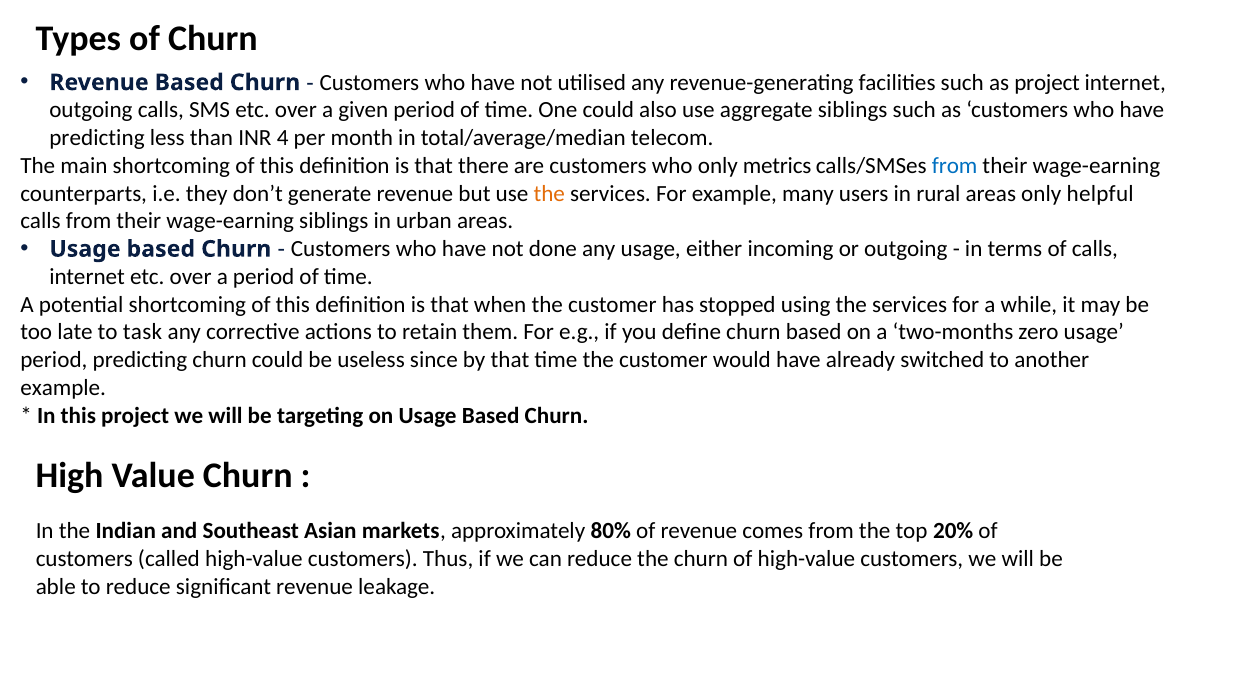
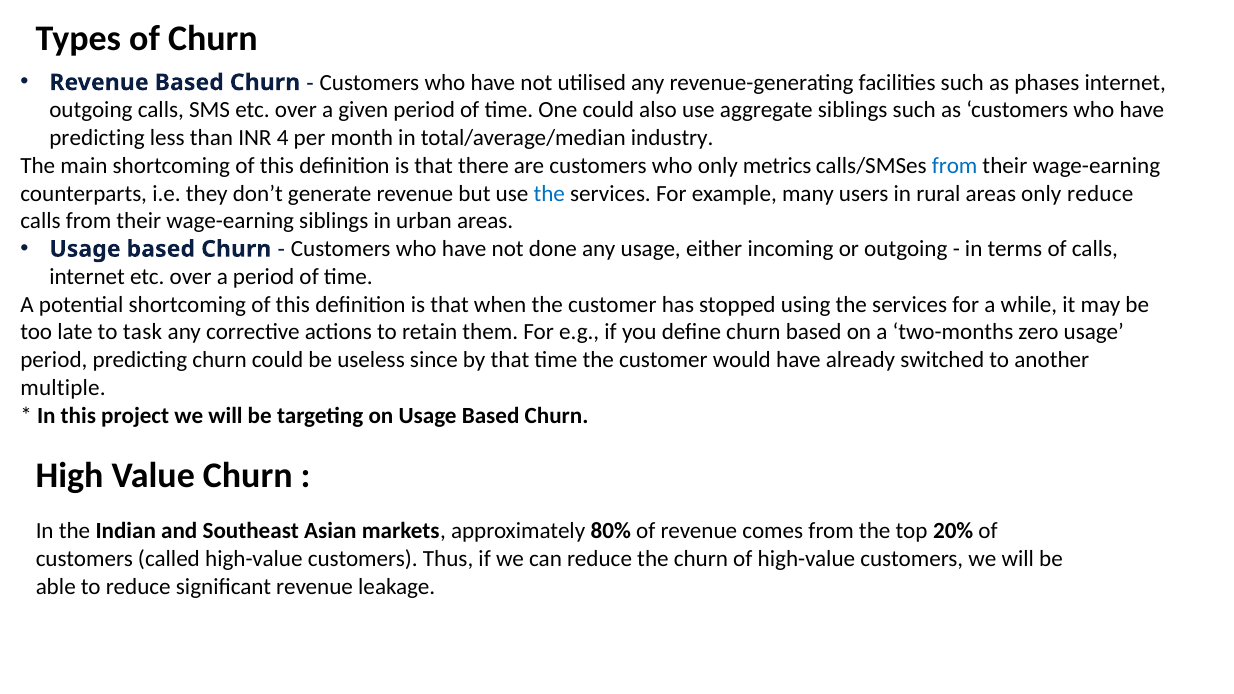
as project: project -> phases
telecom: telecom -> industry
the at (549, 194) colour: orange -> blue
only helpful: helpful -> reduce
example at (63, 388): example -> multiple
